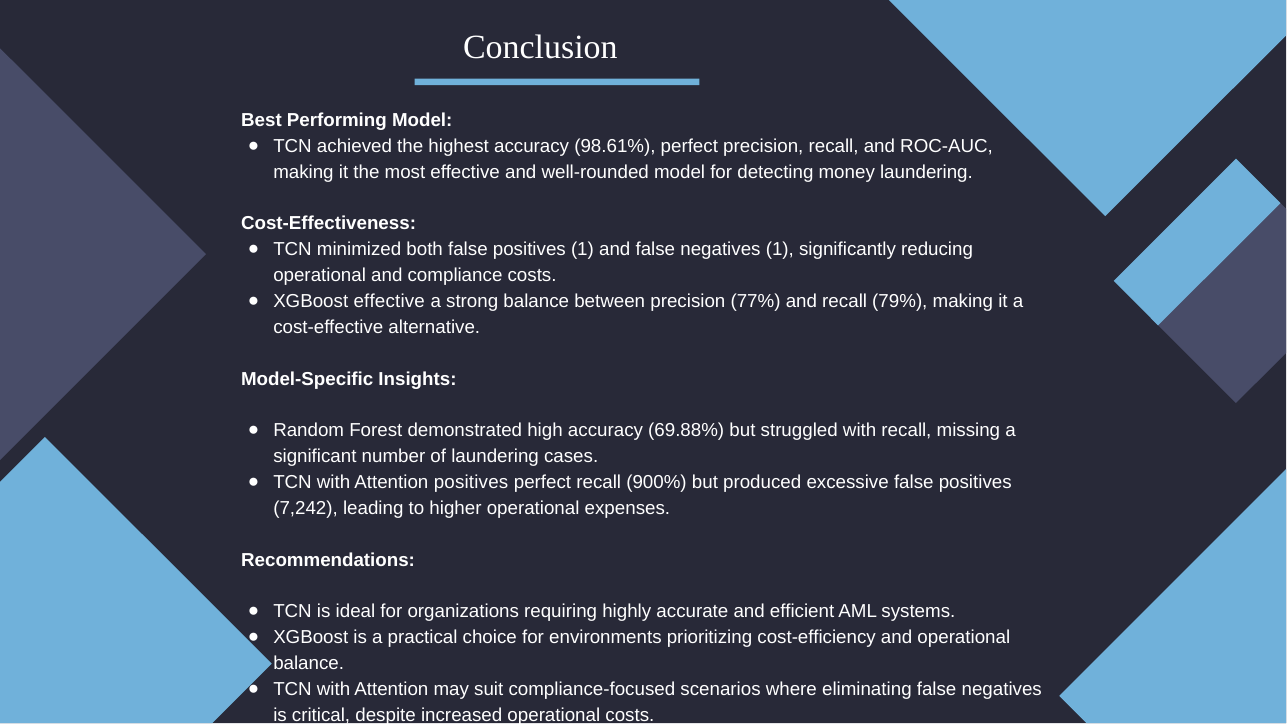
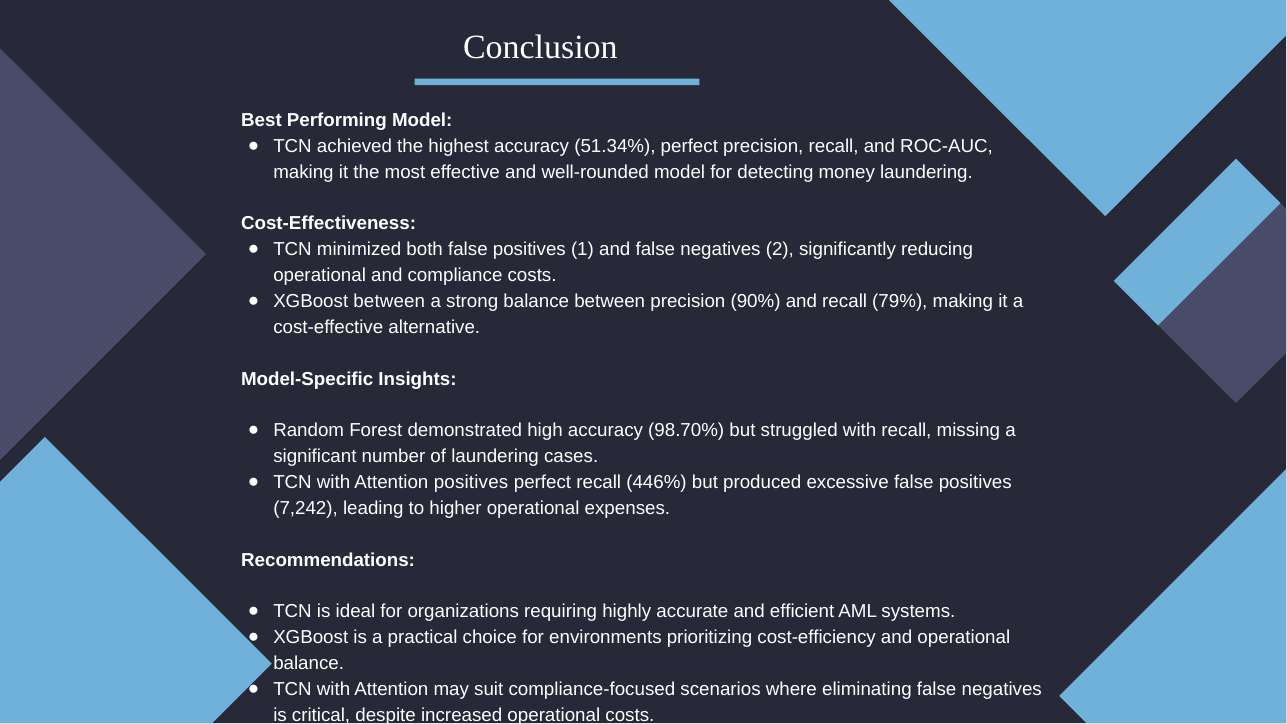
98.61%: 98.61% -> 51.34%
negatives 1: 1 -> 2
XGBoost effective: effective -> between
77%: 77% -> 90%
69.88%: 69.88% -> 98.70%
900%: 900% -> 446%
